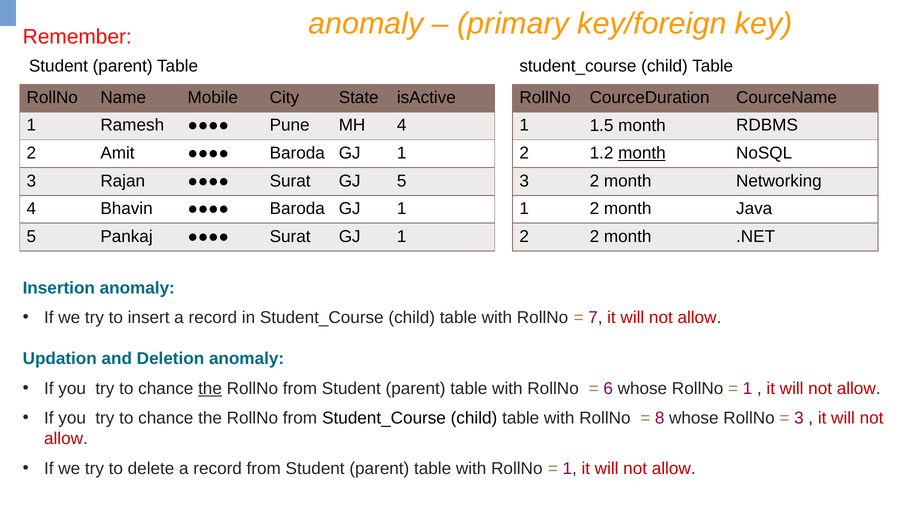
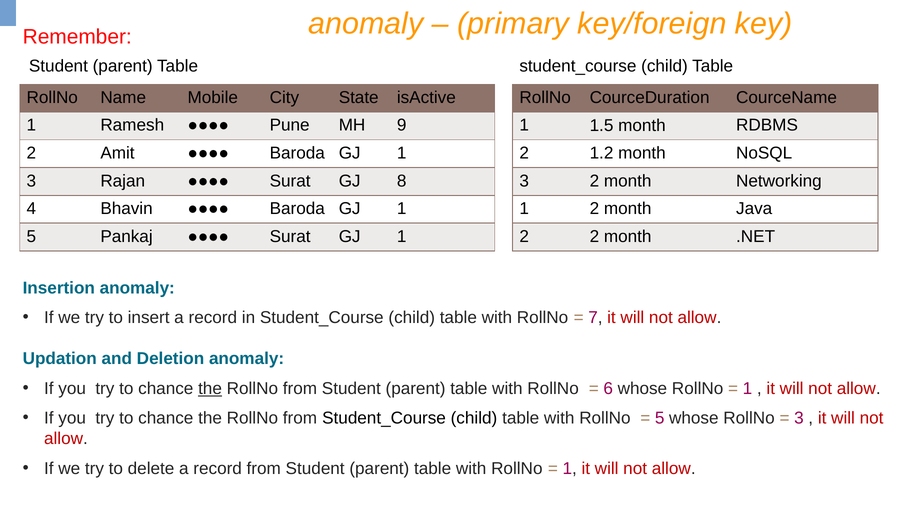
MH 4: 4 -> 9
month at (642, 153) underline: present -> none
GJ 5: 5 -> 8
8 at (660, 418): 8 -> 5
